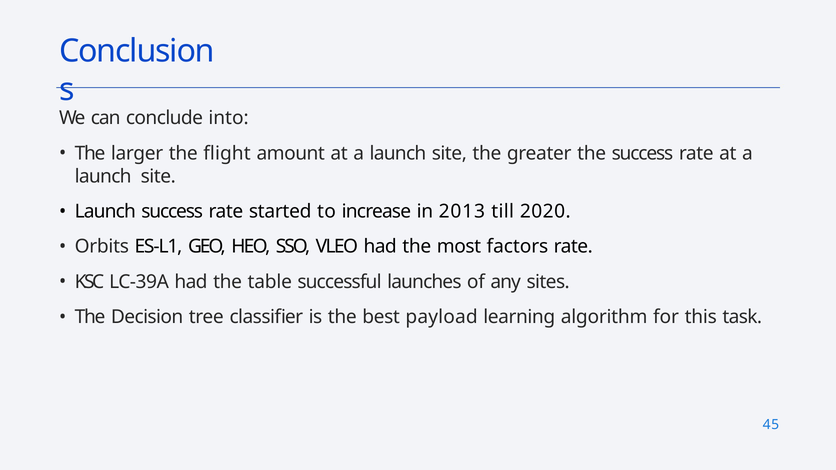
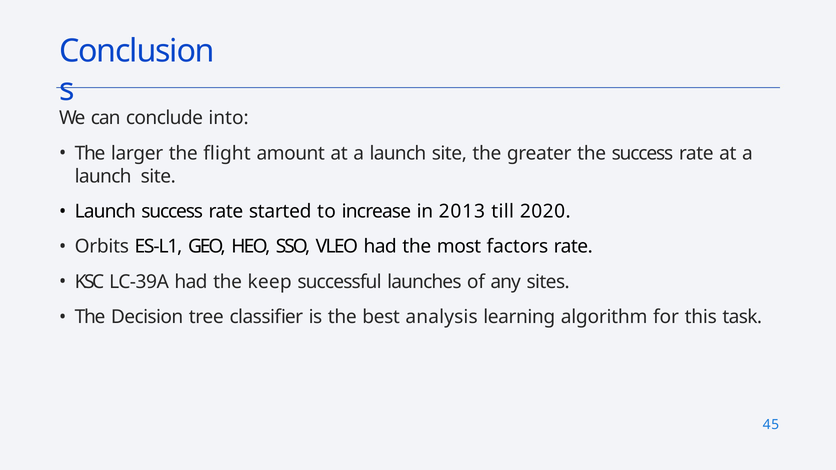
table: table -> keep
payload: payload -> analysis
